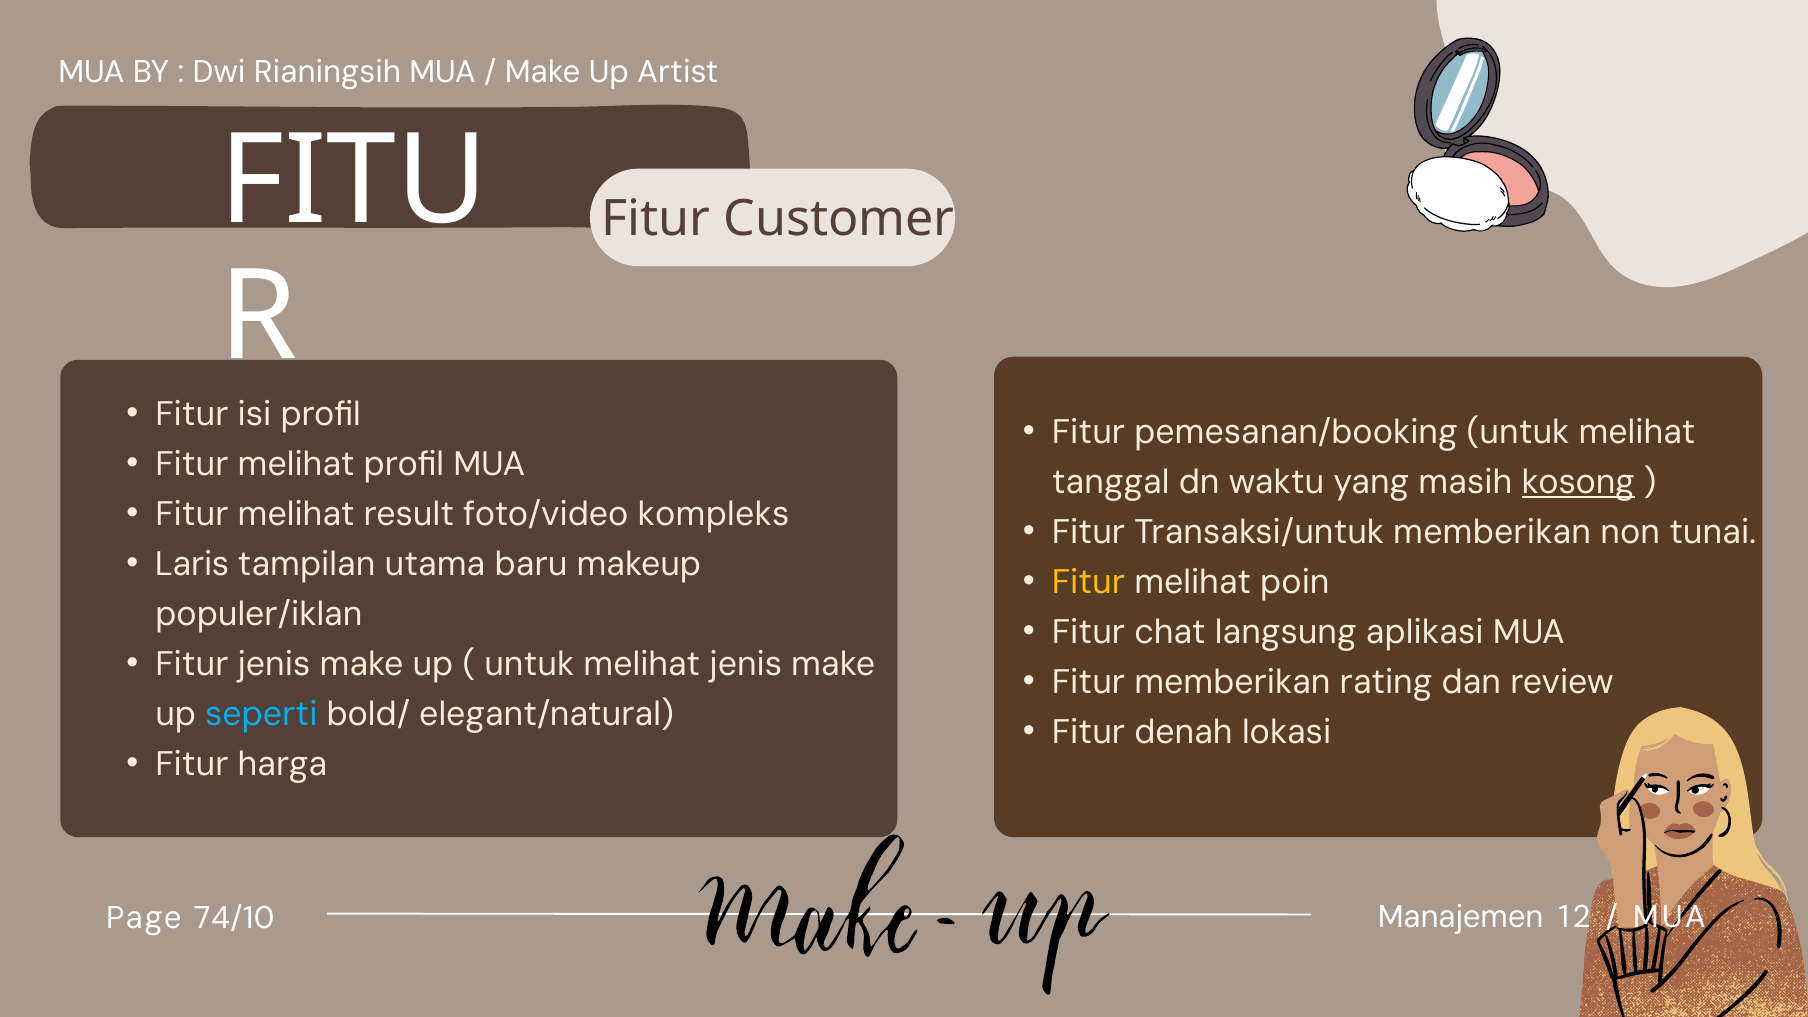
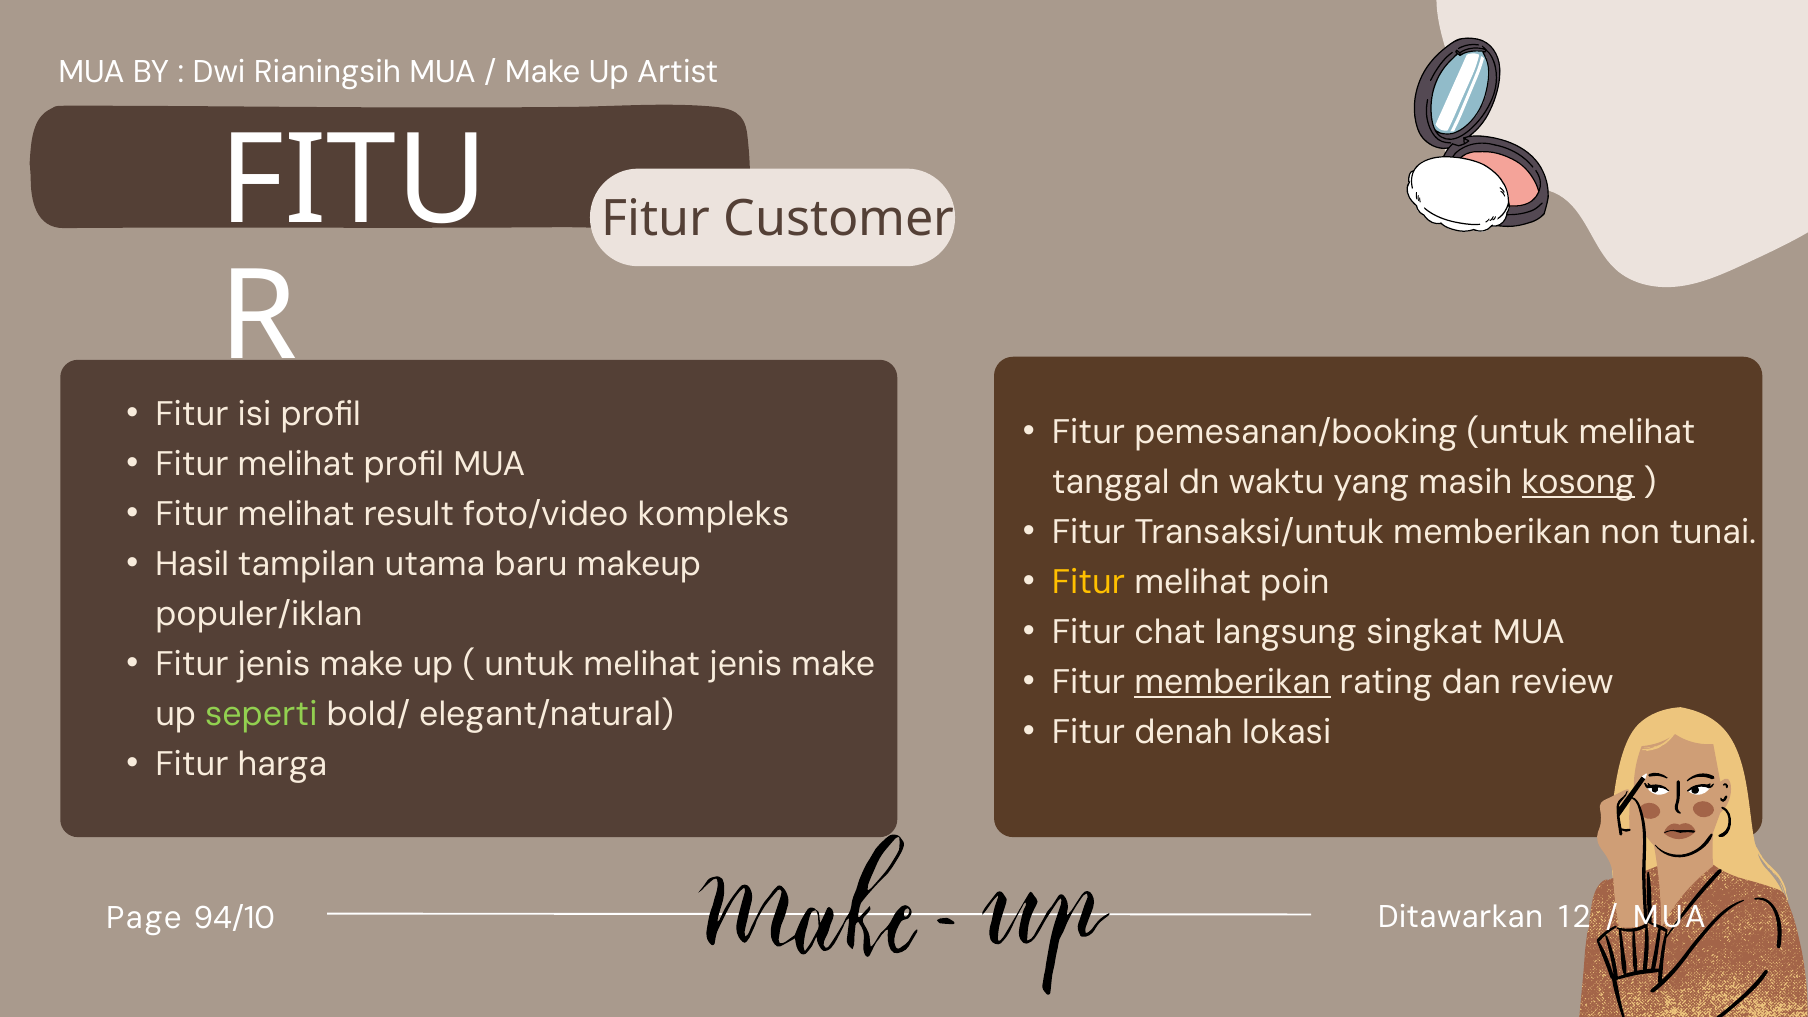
Laris: Laris -> Hasil
aplikasi: aplikasi -> singkat
memberikan at (1232, 682) underline: none -> present
seperti colour: light blue -> light green
Manajemen: Manajemen -> Ditawarkan
74/10: 74/10 -> 94/10
